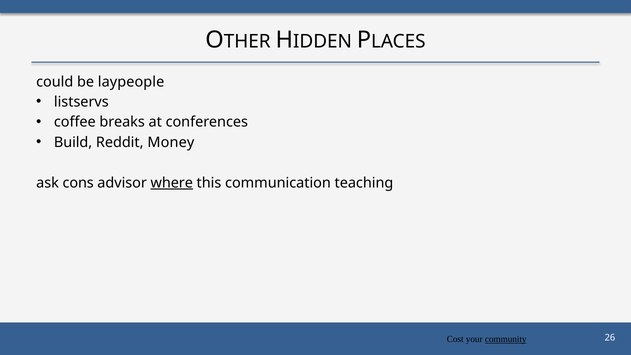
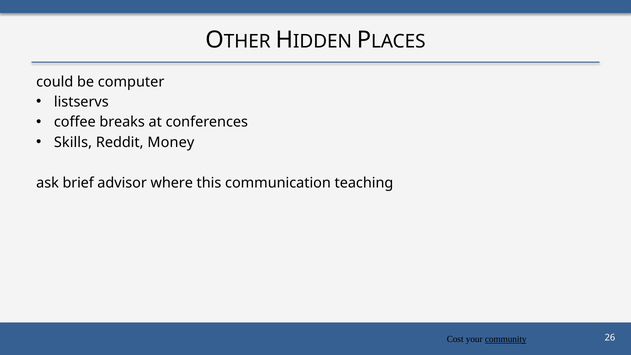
laypeople: laypeople -> computer
Build: Build -> Skills
cons: cons -> brief
where underline: present -> none
